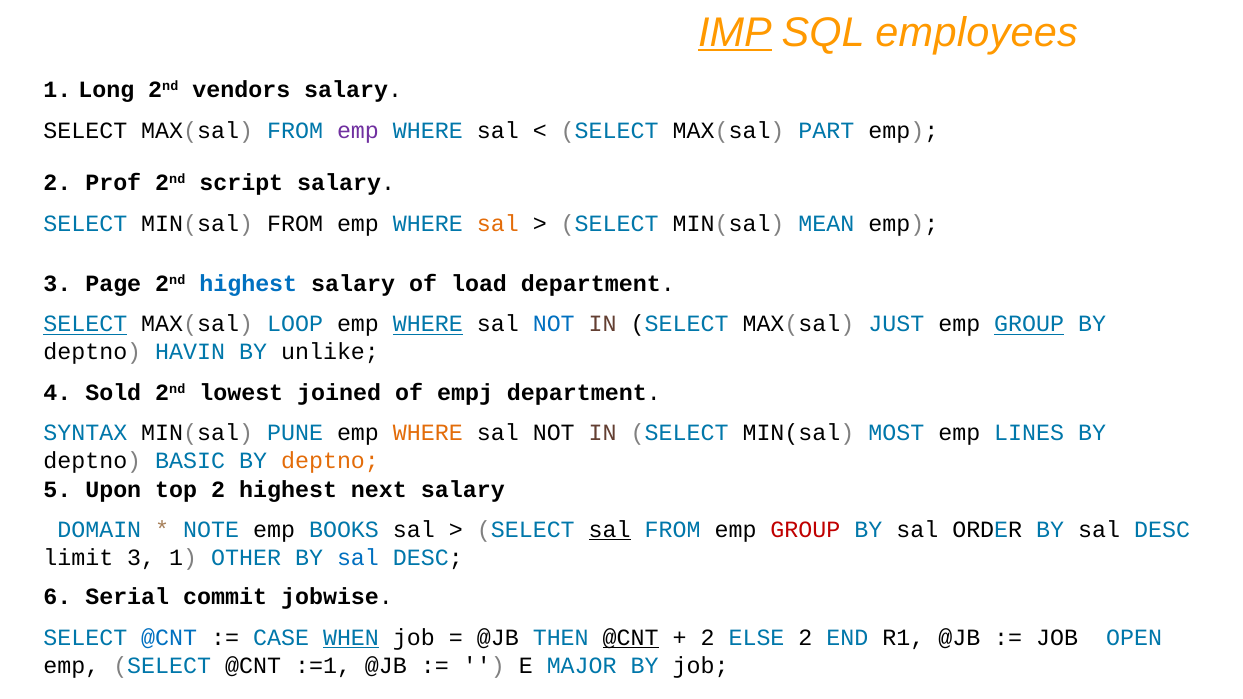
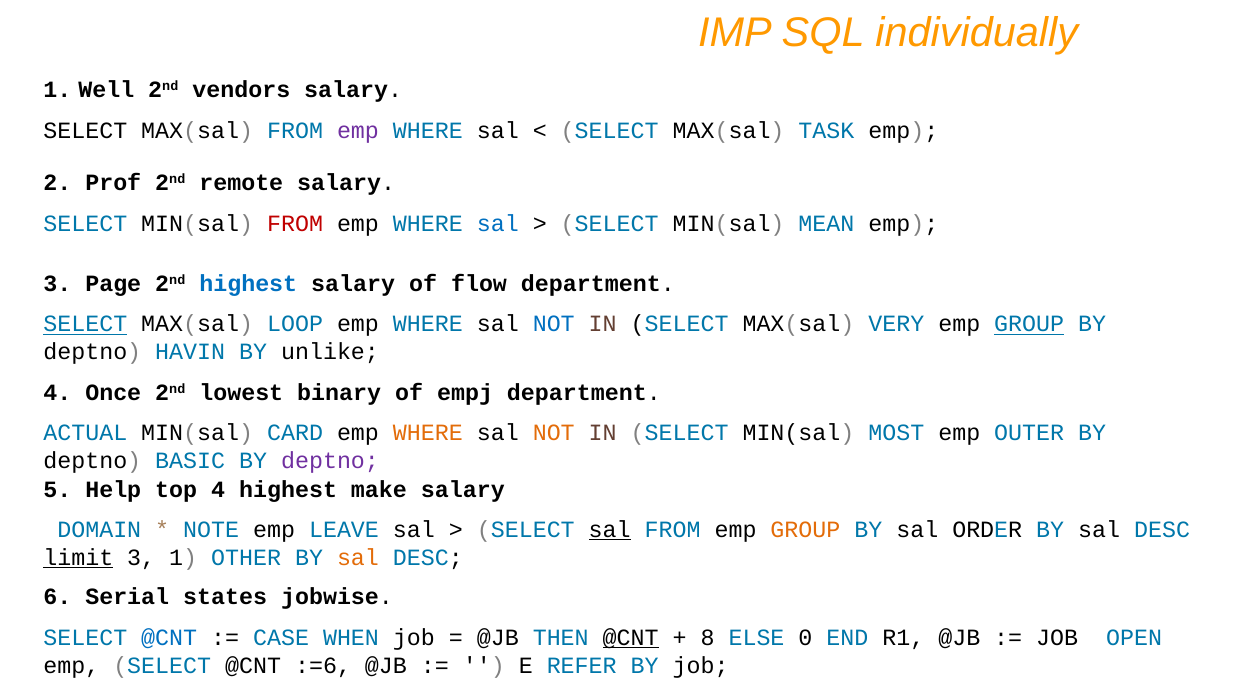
IMP underline: present -> none
employees: employees -> individually
Long: Long -> Well
PART: PART -> TASK
script: script -> remote
FROM at (295, 224) colour: black -> red
sal at (498, 224) colour: orange -> blue
load: load -> flow
WHERE at (428, 324) underline: present -> none
JUST: JUST -> VERY
Sold: Sold -> Once
joined: joined -> binary
SYNTAX: SYNTAX -> ACTUAL
PUNE: PUNE -> CARD
NOT at (554, 433) colour: black -> orange
LINES: LINES -> OUTER
deptno at (330, 461) colour: orange -> purple
Upon: Upon -> Help
top 2: 2 -> 4
next: next -> make
BOOKS: BOOKS -> LEAVE
GROUP at (805, 530) colour: red -> orange
limit underline: none -> present
sal at (358, 558) colour: blue -> orange
commit: commit -> states
WHEN underline: present -> none
2 at (708, 638): 2 -> 8
ELSE 2: 2 -> 0
:=1: :=1 -> :=6
MAJOR: MAJOR -> REFER
